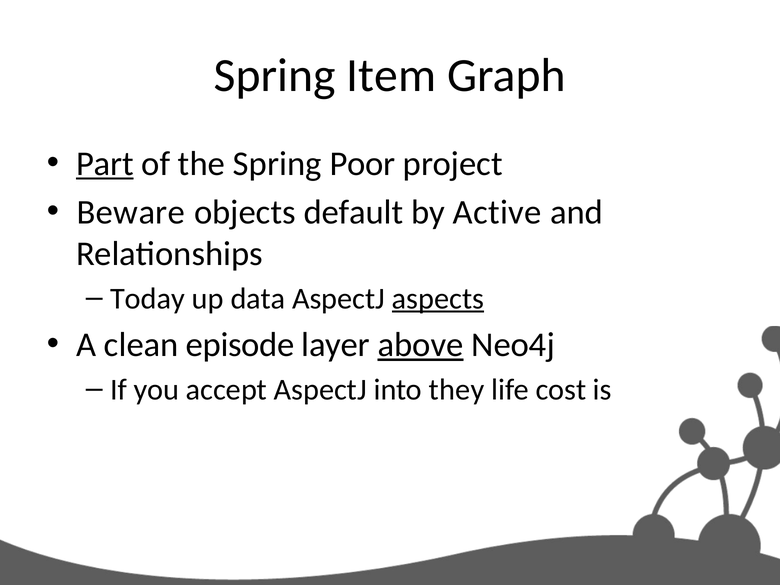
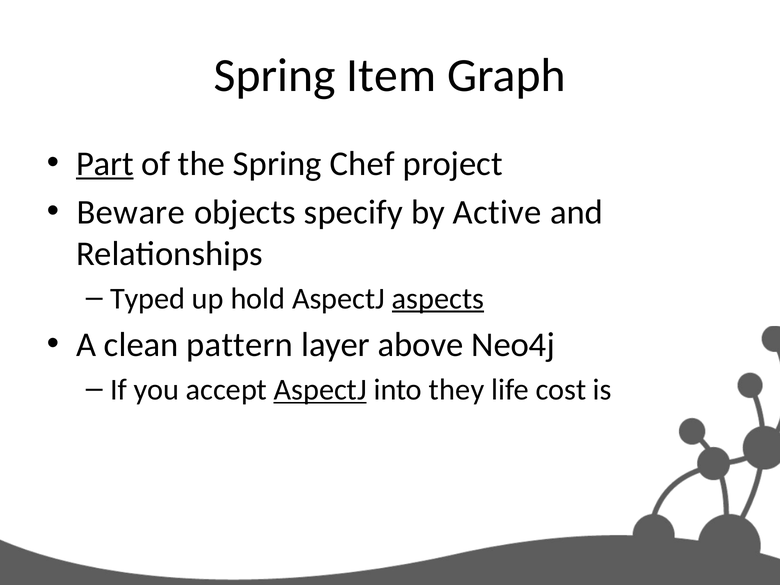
Poor: Poor -> Chef
default: default -> specify
Today: Today -> Typed
data: data -> hold
episode: episode -> pattern
above underline: present -> none
AspectJ at (320, 390) underline: none -> present
